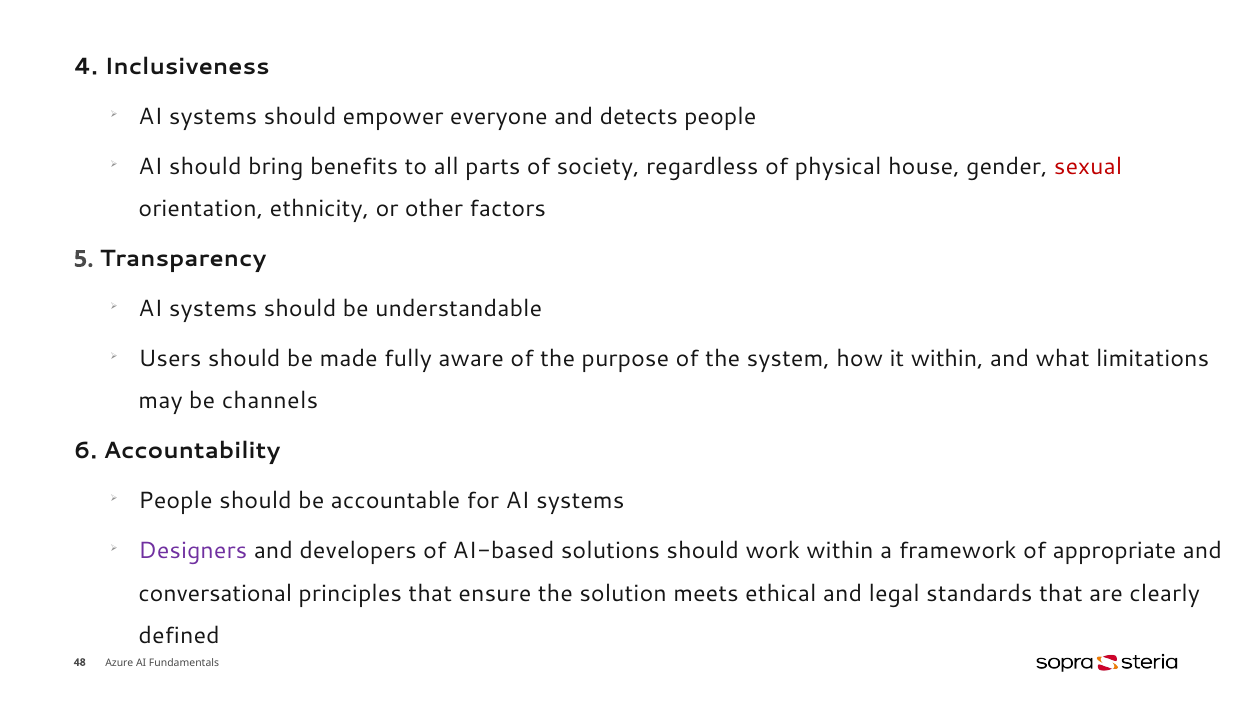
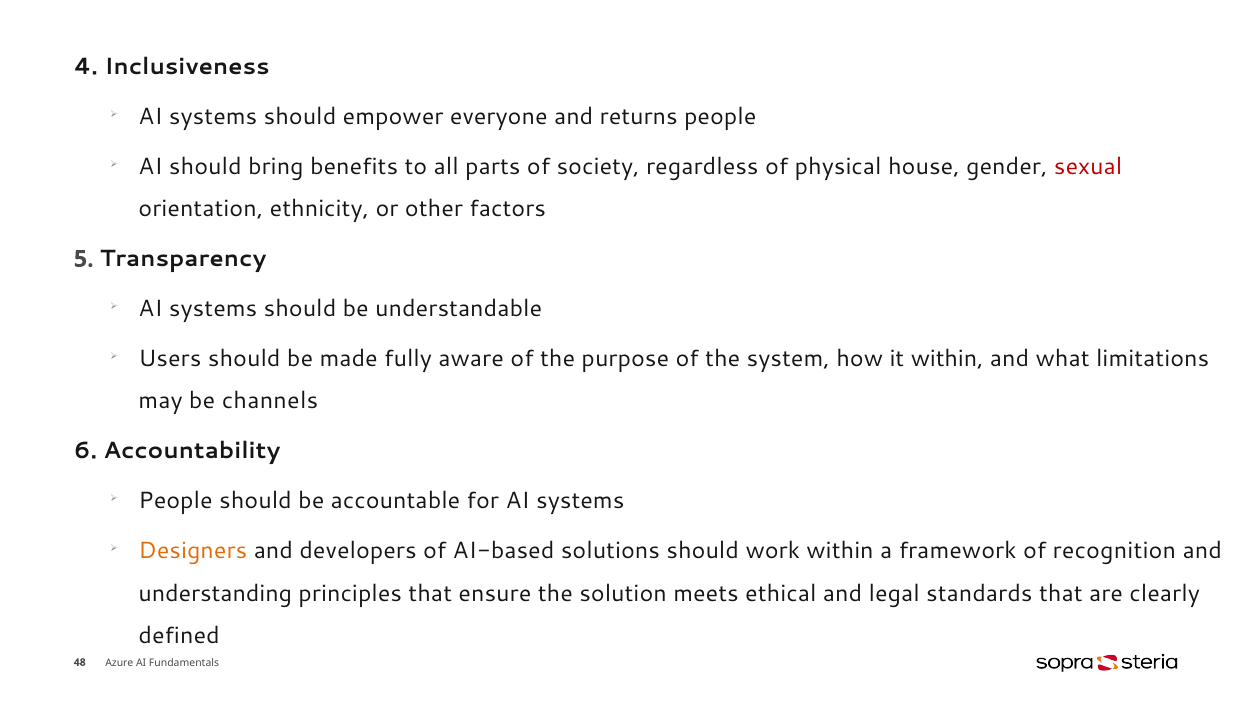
detects: detects -> returns
Designers colour: purple -> orange
appropriate: appropriate -> recognition
conversational: conversational -> understanding
